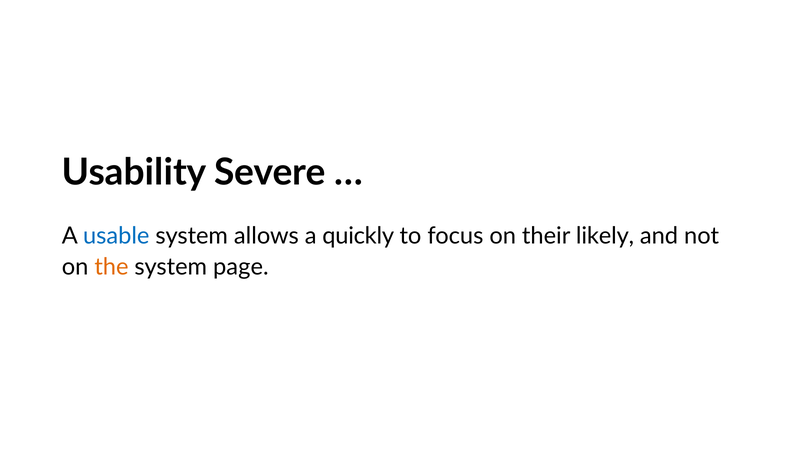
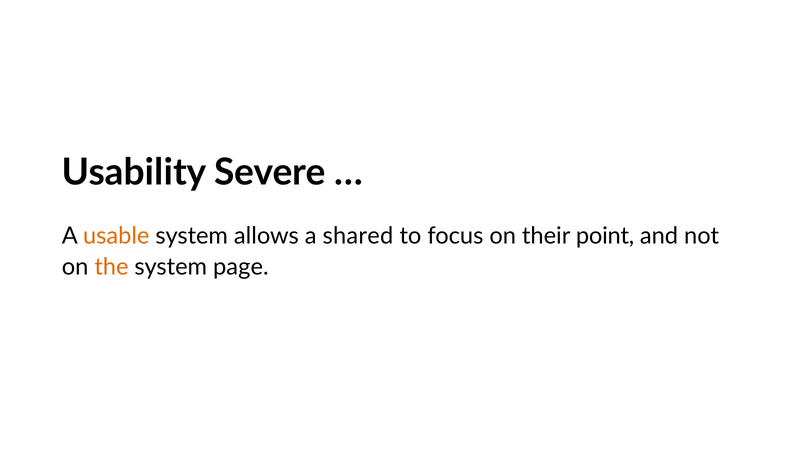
usable colour: blue -> orange
quickly: quickly -> shared
likely: likely -> point
